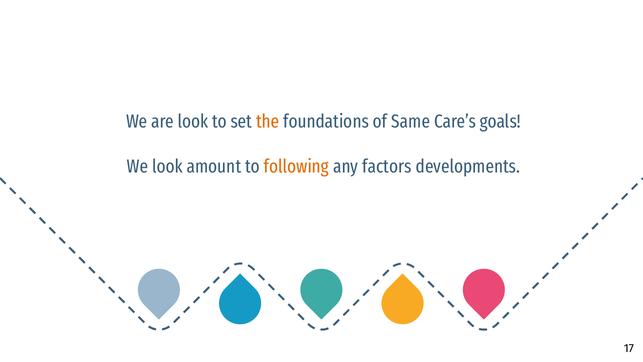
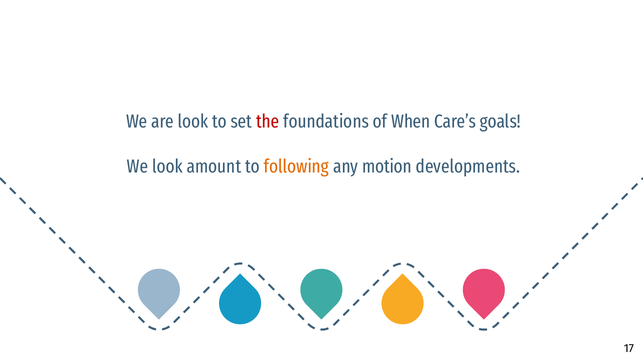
the colour: orange -> red
Same: Same -> When
factors: factors -> motion
